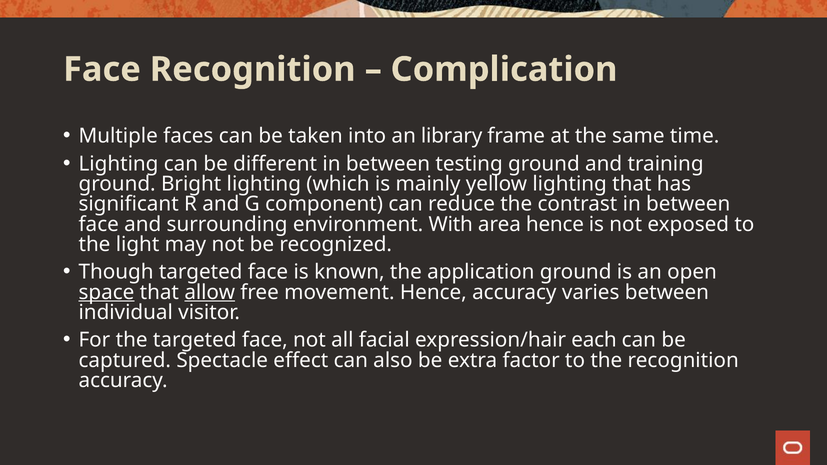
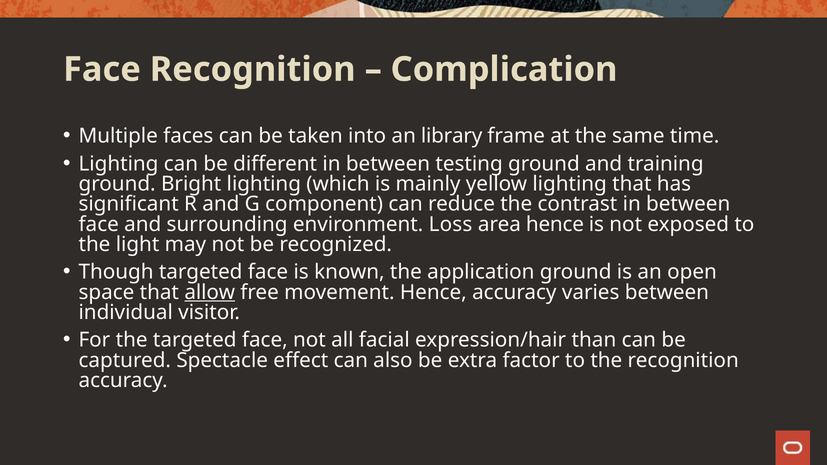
With: With -> Loss
space underline: present -> none
each: each -> than
